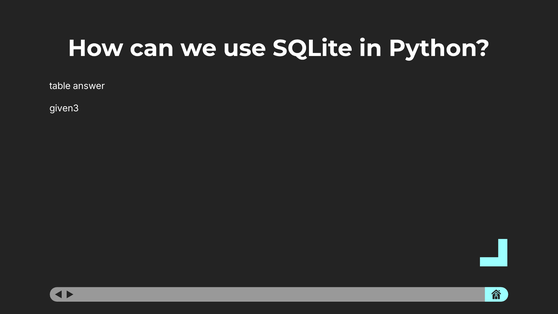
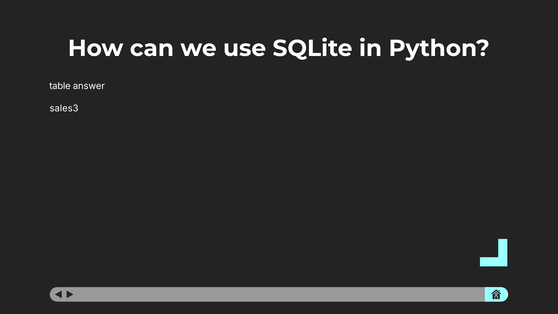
given3: given3 -> sales3
